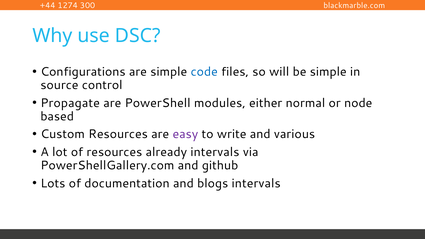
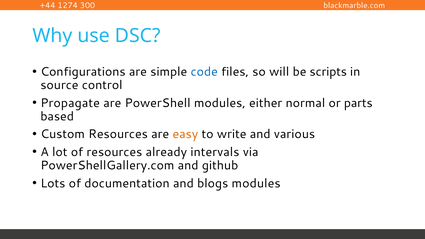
be simple: simple -> scripts
node: node -> parts
easy colour: purple -> orange
blogs intervals: intervals -> modules
